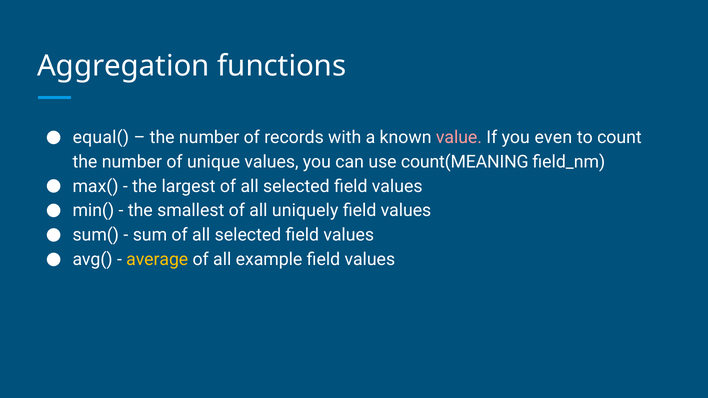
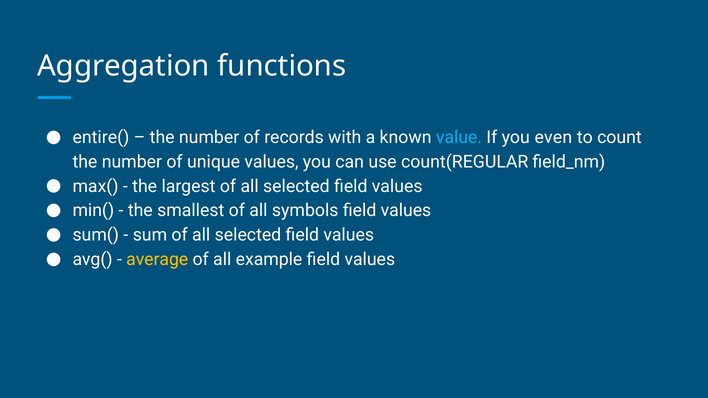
equal(: equal( -> entire(
value colour: pink -> light blue
count(MEANING: count(MEANING -> count(REGULAR
uniquely: uniquely -> symbols
